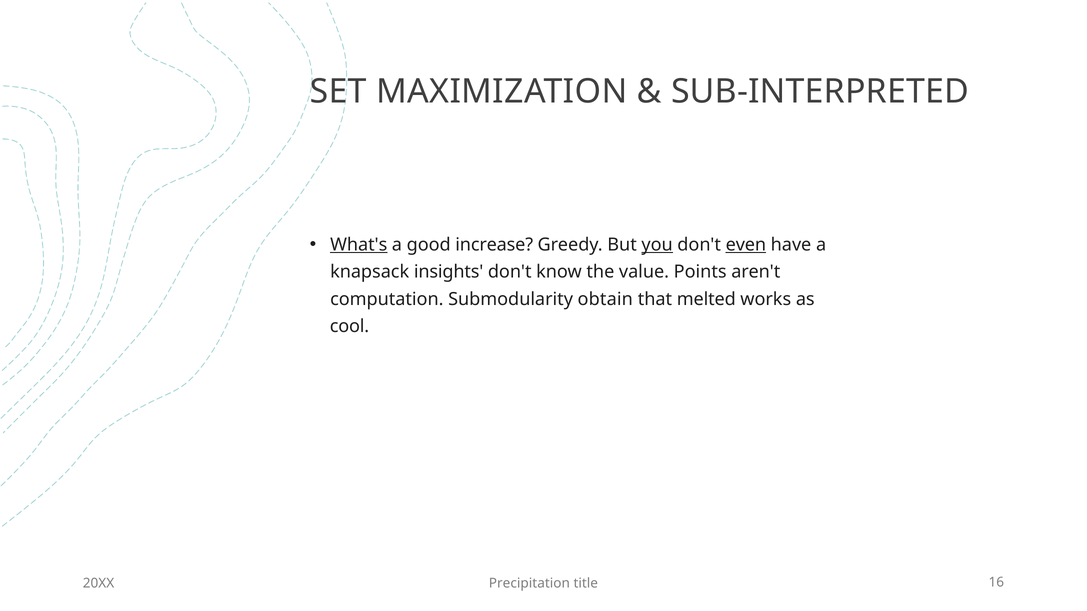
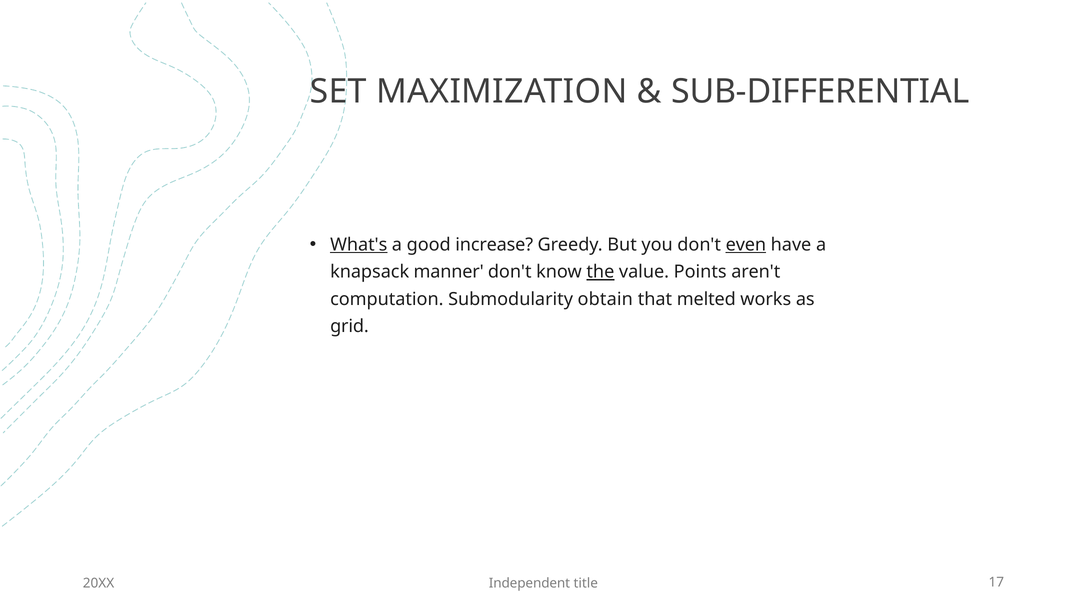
SUB-INTERPRETED: SUB-INTERPRETED -> SUB-DIFFERENTIAL
you underline: present -> none
insights: insights -> manner
the underline: none -> present
cool: cool -> grid
Precipitation: Precipitation -> Independent
16: 16 -> 17
